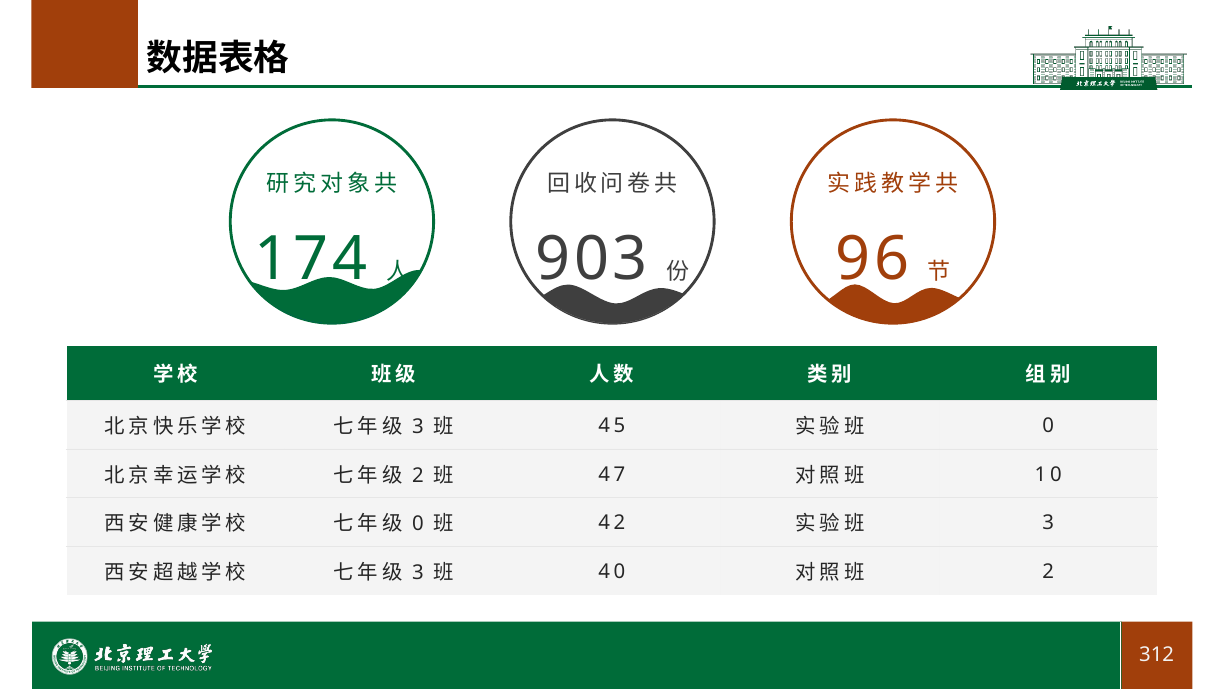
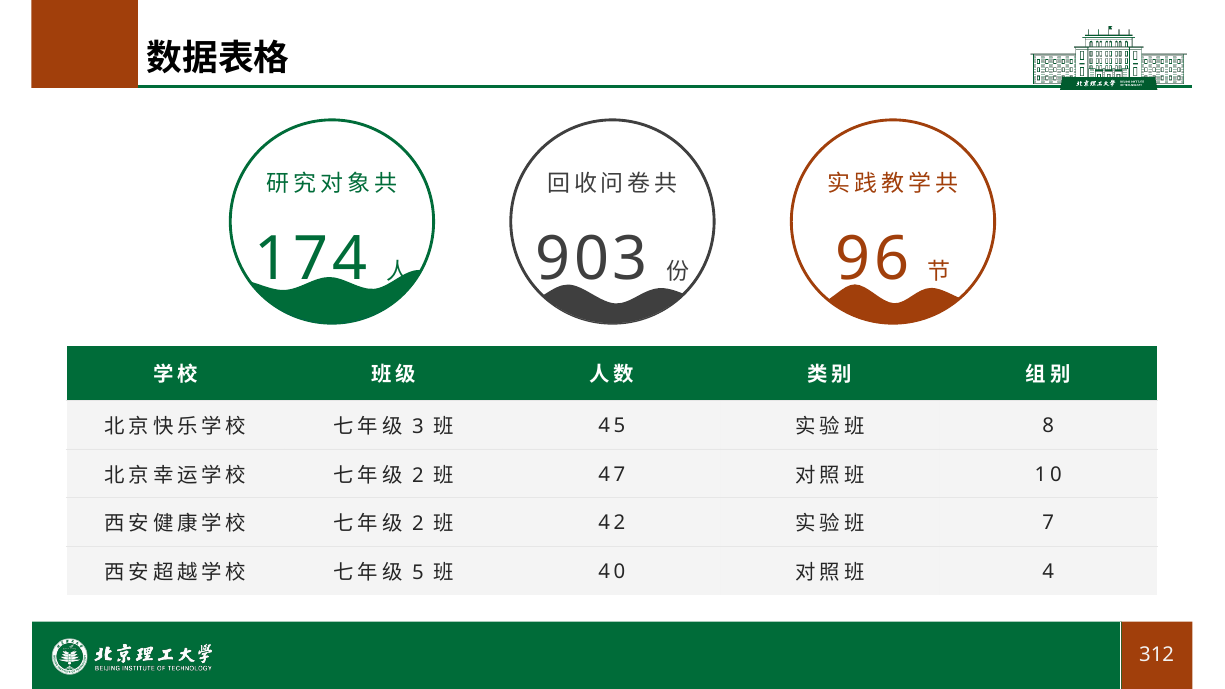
0 at (1048, 426): 0 -> 8
0 at (418, 524): 0 -> 2
3 at (1048, 523): 3 -> 7
3 at (418, 573): 3 -> 5
2 at (1048, 572): 2 -> 4
